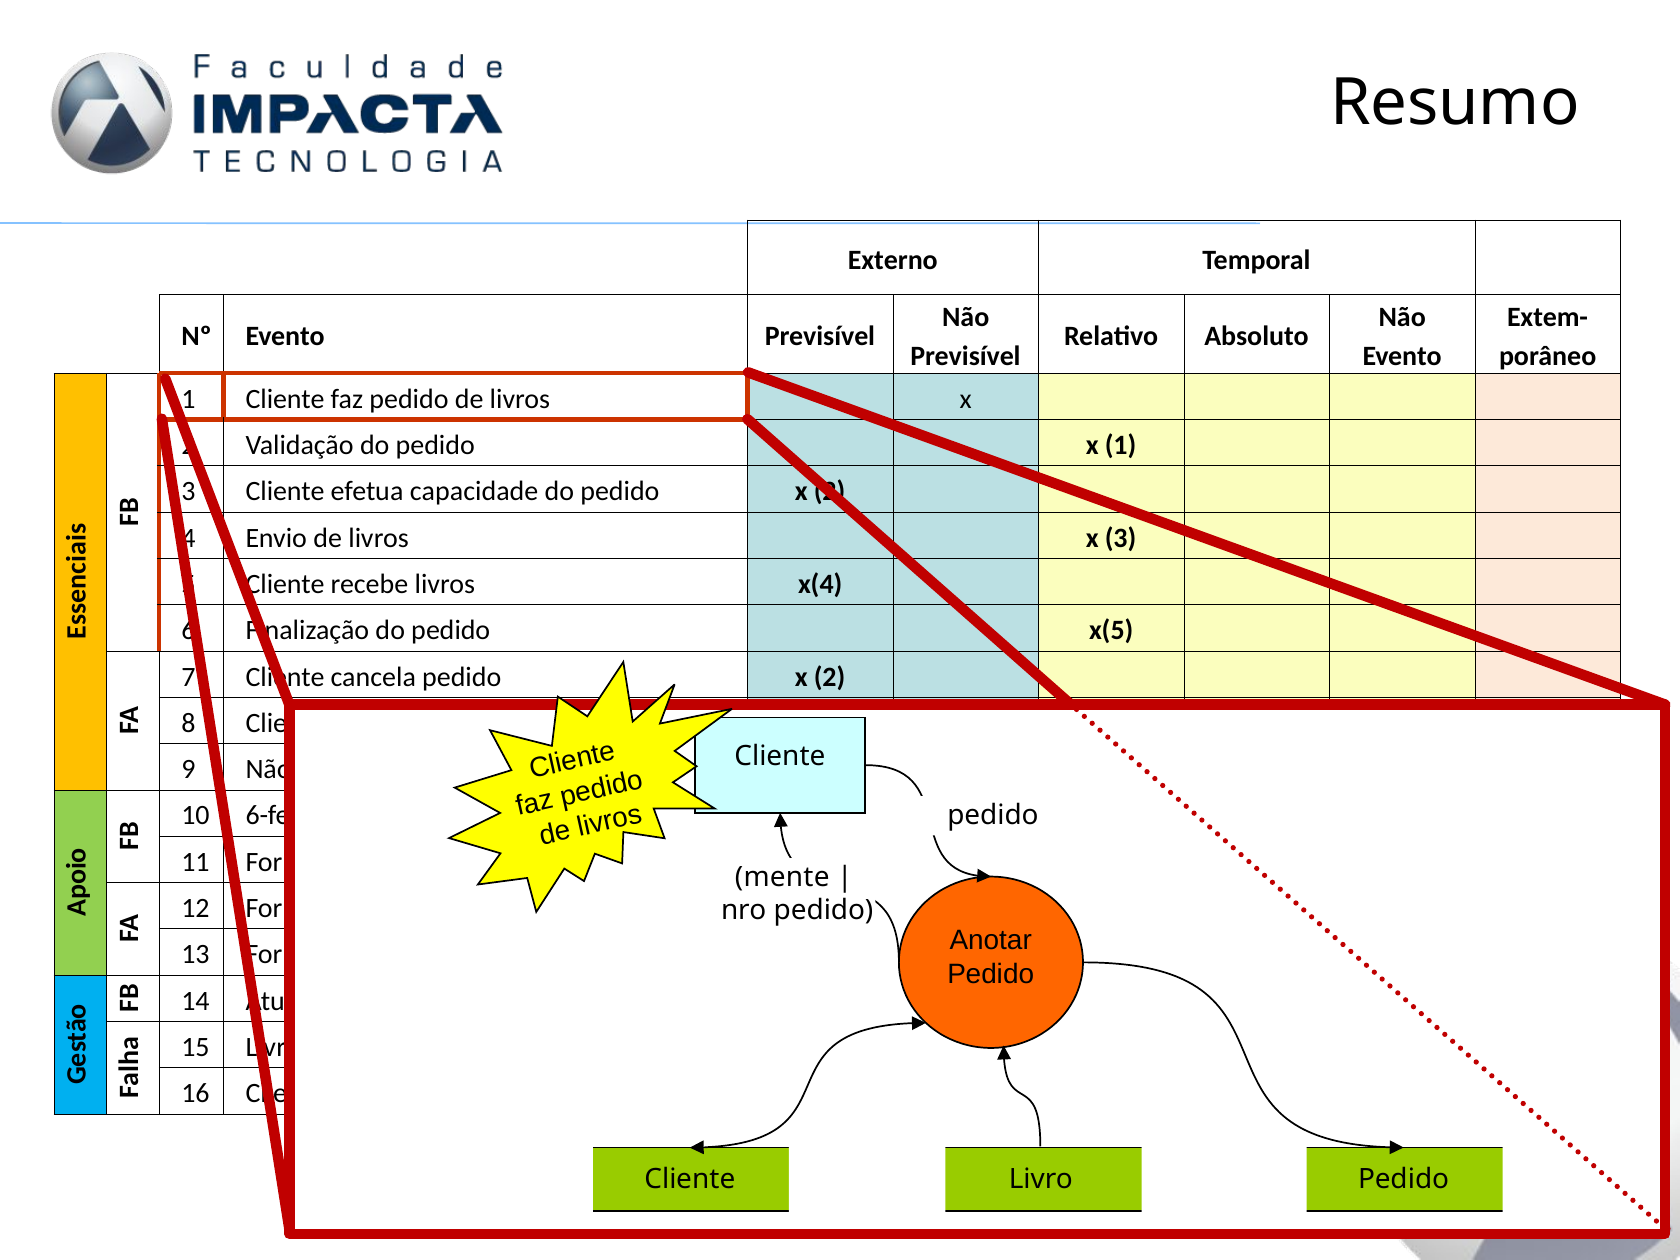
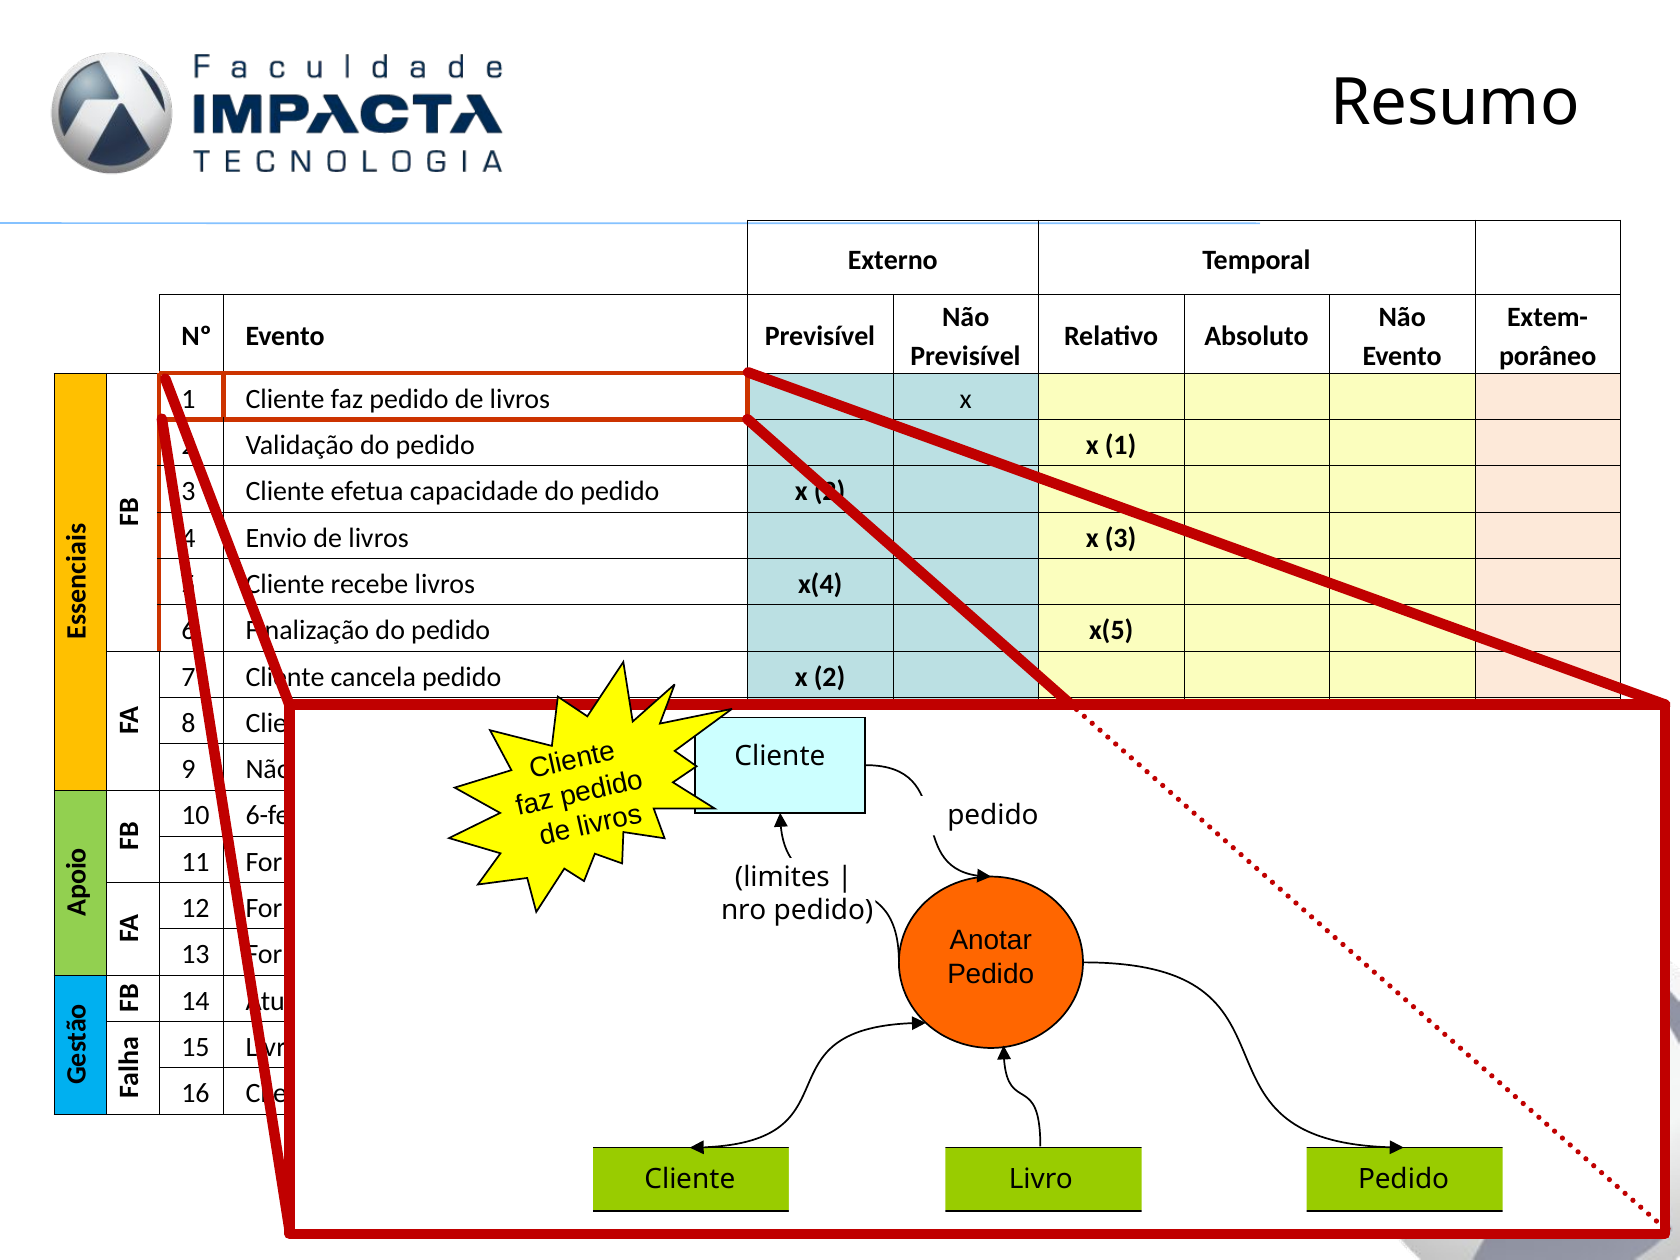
mente: mente -> limites
